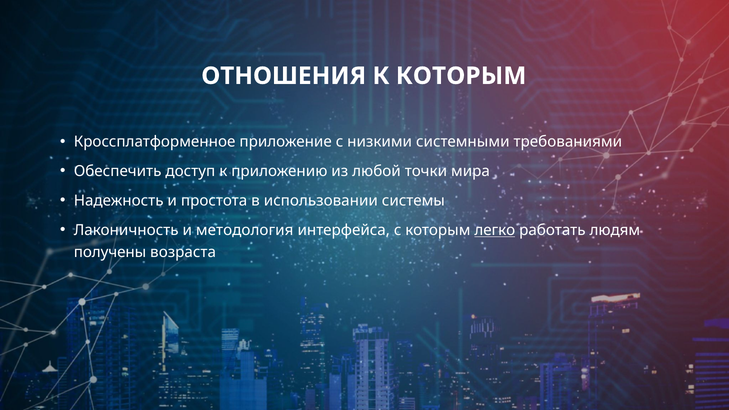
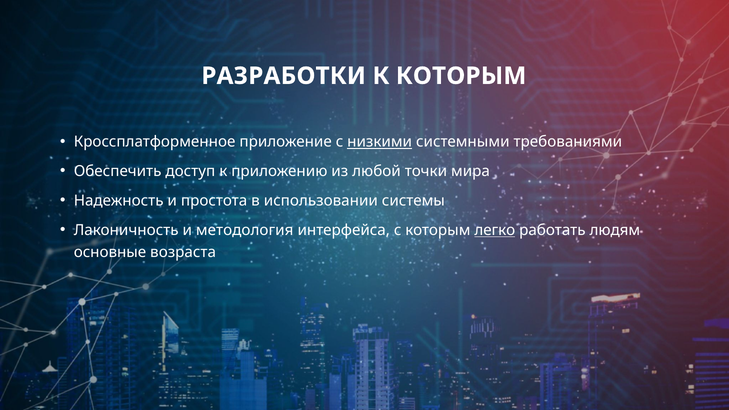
ОТНОШЕНИЯ: ОТНОШЕНИЯ -> РАЗРАБОТКИ
низкими underline: none -> present
получены: получены -> основные
